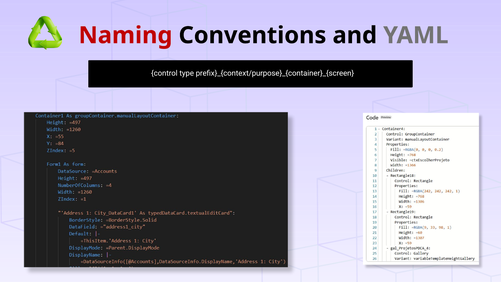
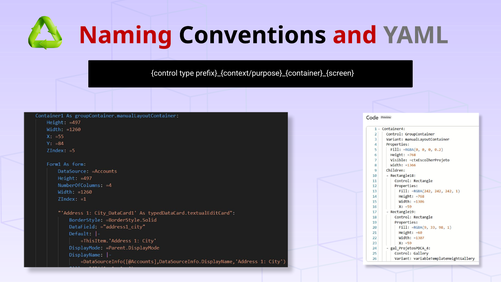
and colour: black -> red
